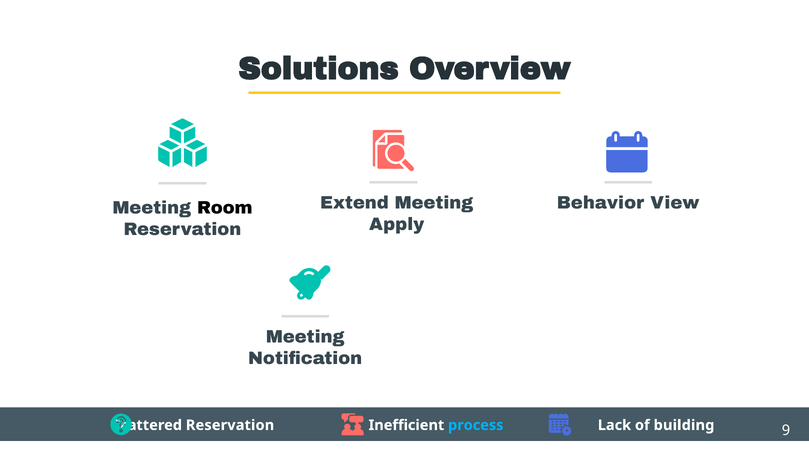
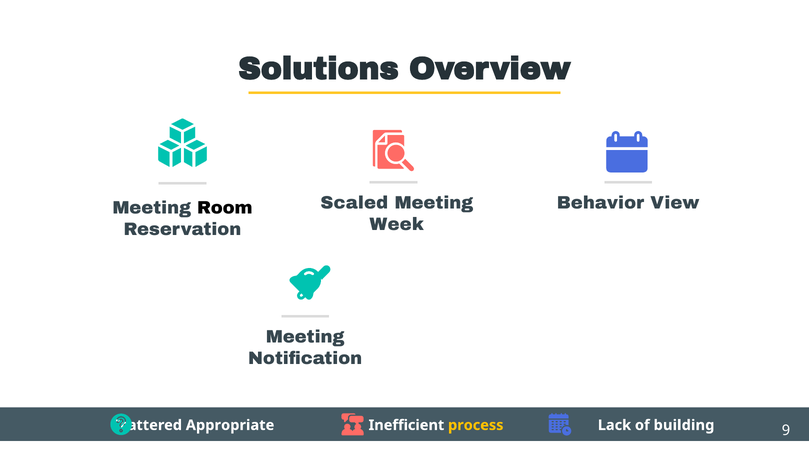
Extend: Extend -> Scaled
Apply: Apply -> Week
Reservation at (230, 425): Reservation -> Appropriate
process colour: light blue -> yellow
